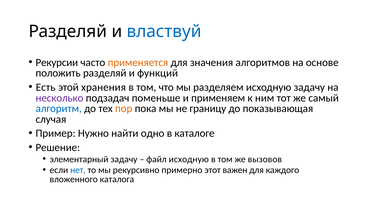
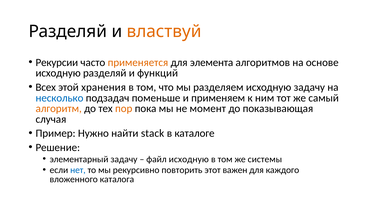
властвуй colour: blue -> orange
значения: значения -> элемента
положить at (58, 73): положить -> исходную
Есть: Есть -> Всех
несколько colour: purple -> blue
алгоритм colour: blue -> orange
границу: границу -> момент
одно: одно -> stack
вызовов: вызовов -> системы
примерно: примерно -> повторить
